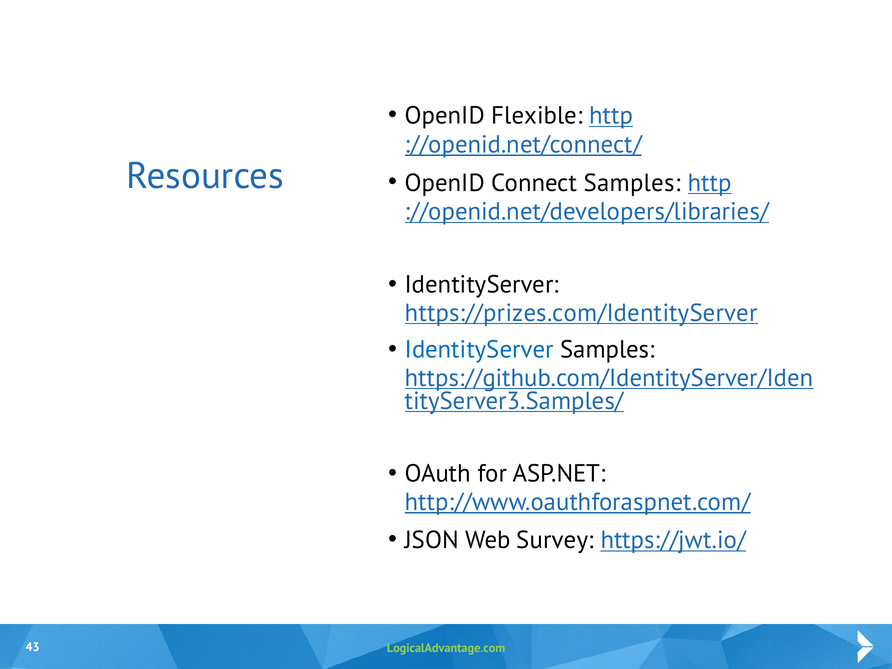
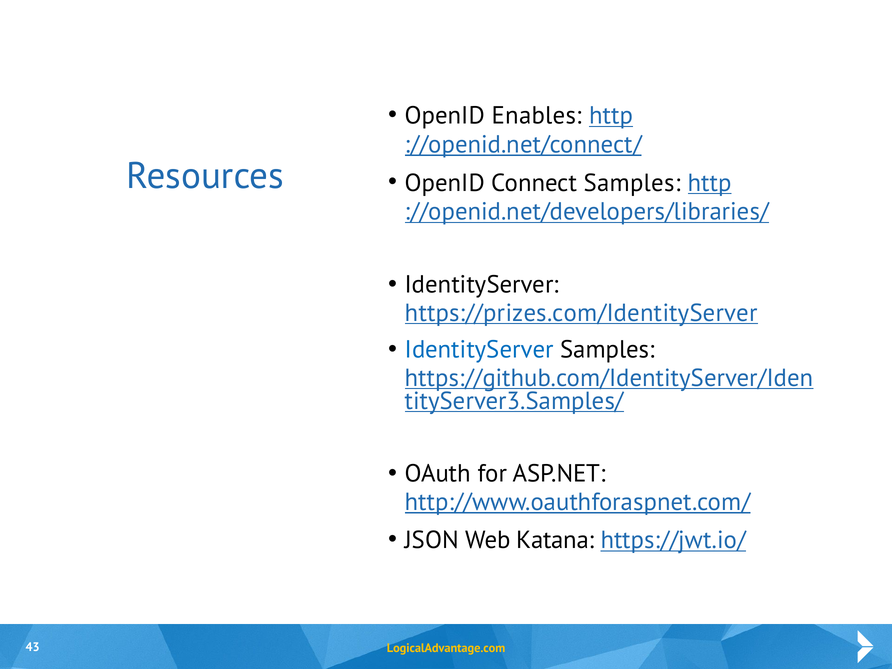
Flexible: Flexible -> Enables
Survey: Survey -> Katana
LogicalAdvantage.com colour: light green -> yellow
